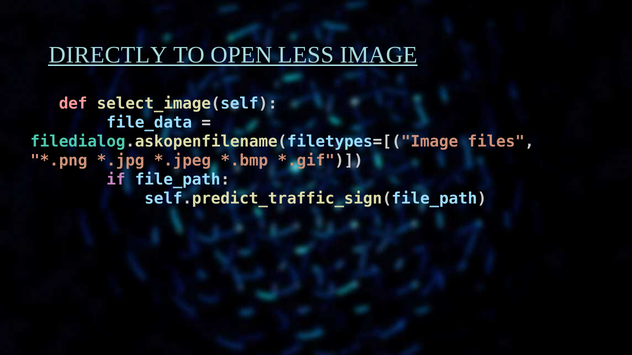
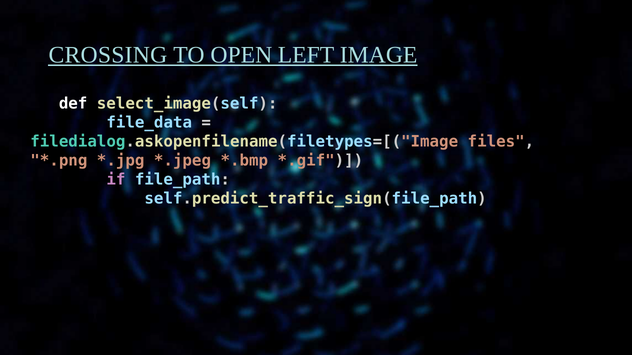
DIRECTLY: DIRECTLY -> CROSSING
LESS: LESS -> LEFT
def colour: pink -> white
